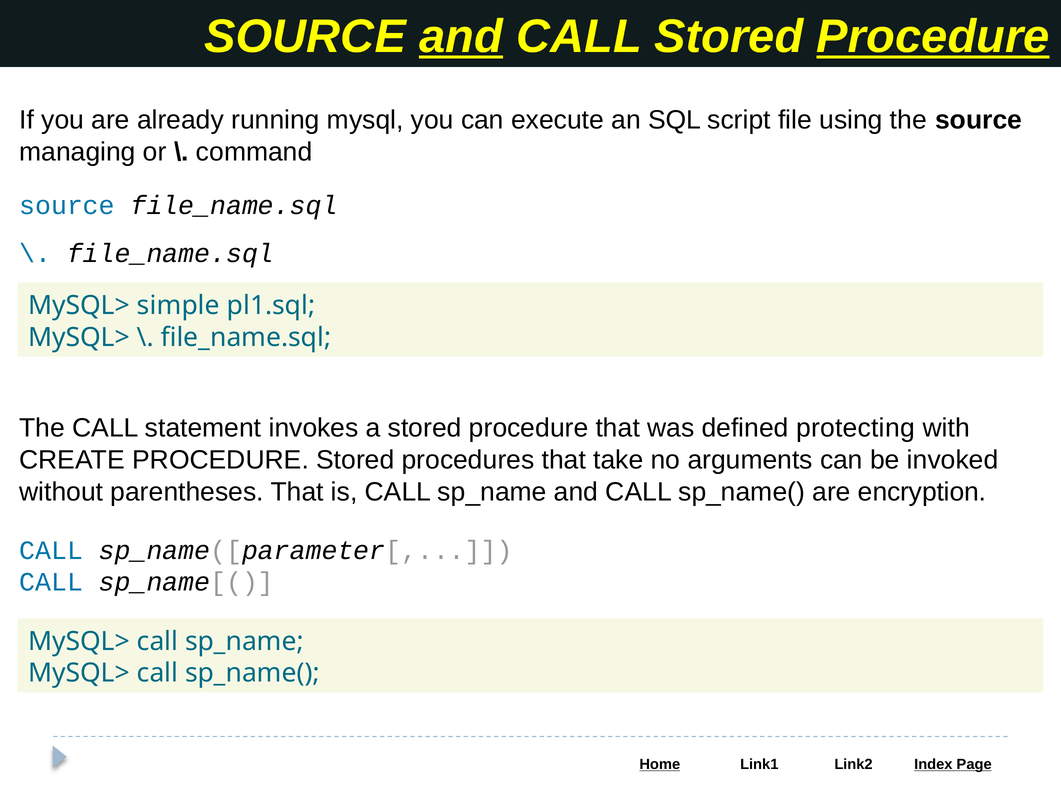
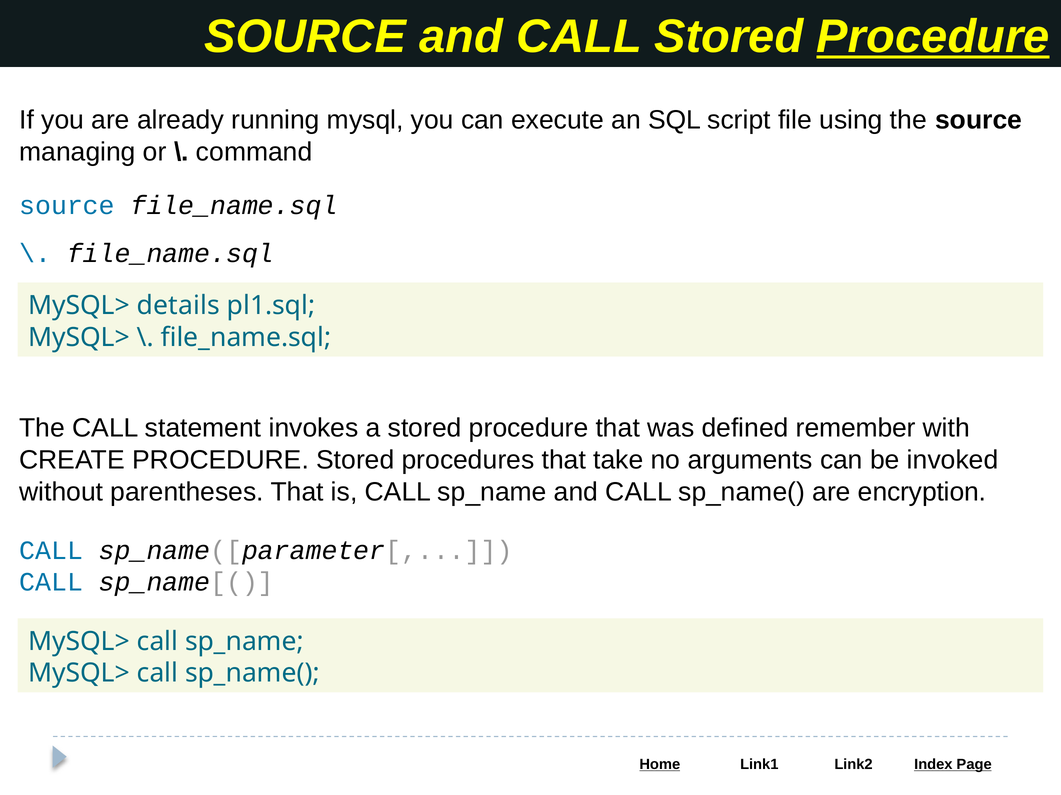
and at (461, 37) underline: present -> none
simple: simple -> details
protecting: protecting -> remember
